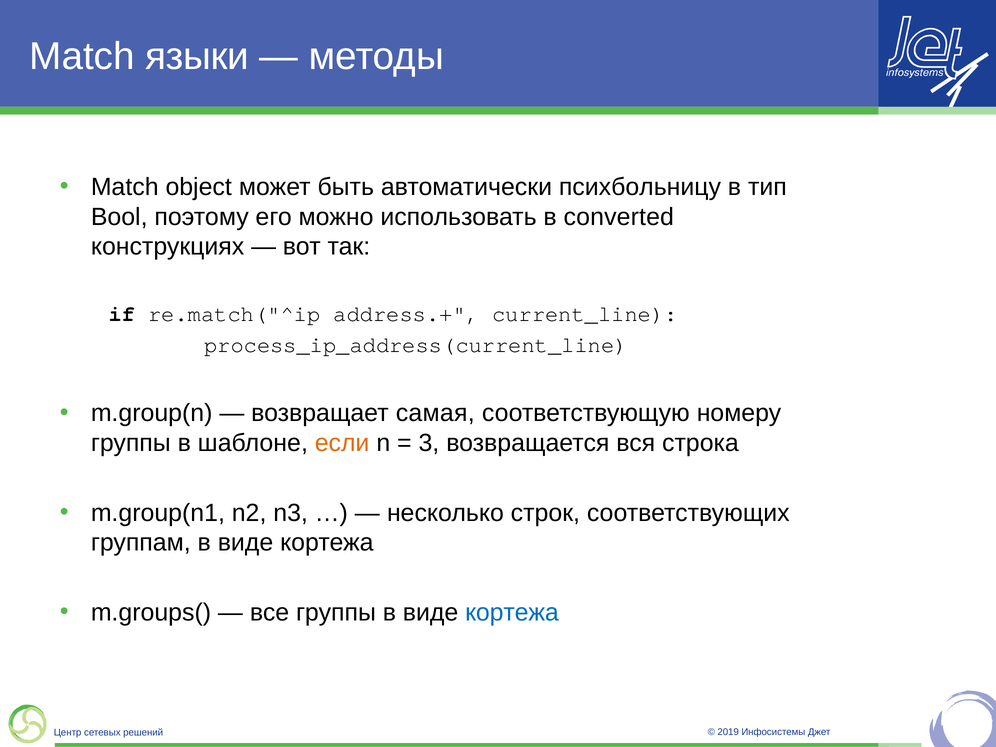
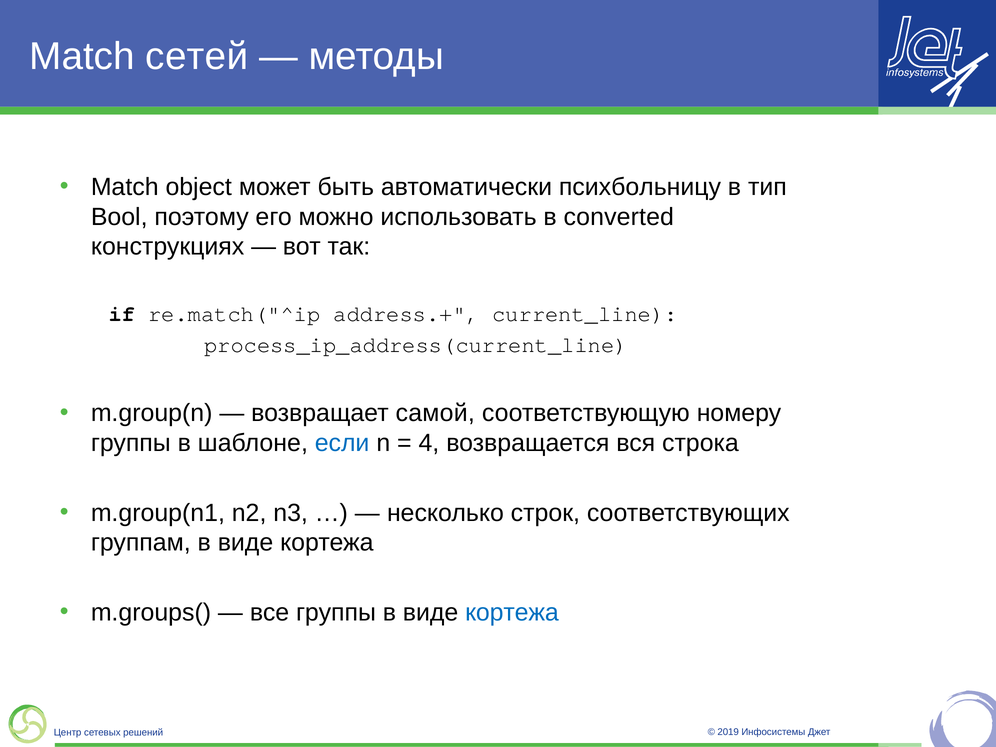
языки: языки -> сетей
самая: самая -> самой
если colour: orange -> blue
3: 3 -> 4
